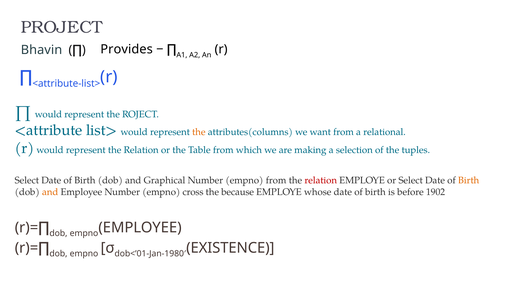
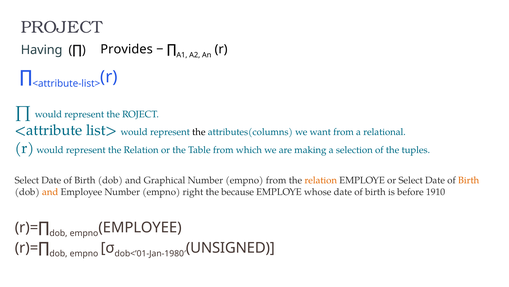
Bhavin: Bhavin -> Having
the at (199, 132) colour: orange -> black
relation at (321, 180) colour: red -> orange
cross: cross -> right
1902: 1902 -> 1910
EXISTENCE: EXISTENCE -> UNSIGNED
